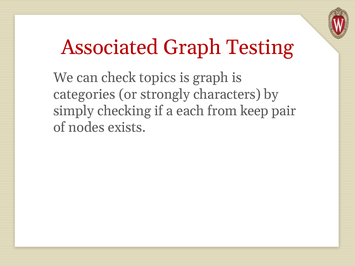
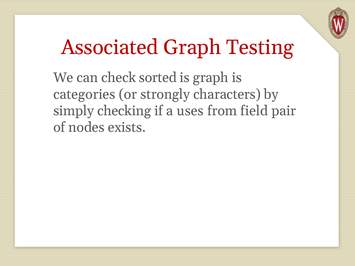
topics: topics -> sorted
each: each -> uses
keep: keep -> field
